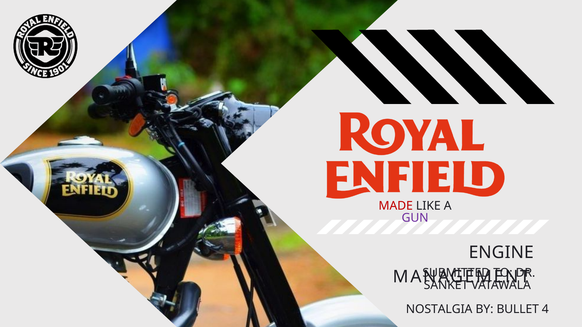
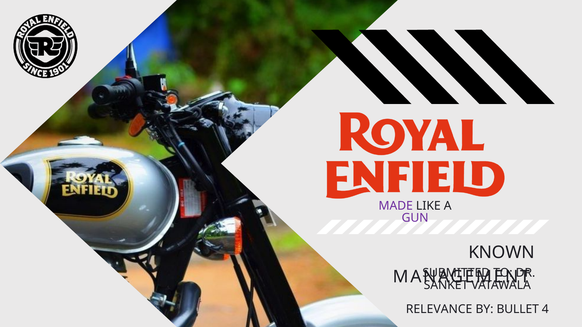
MADE colour: red -> purple
ENGINE: ENGINE -> KNOWN
NOSTALGIA: NOSTALGIA -> RELEVANCE
